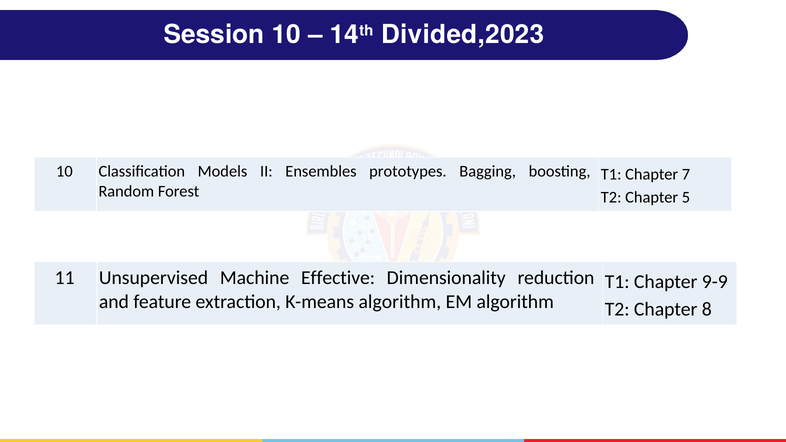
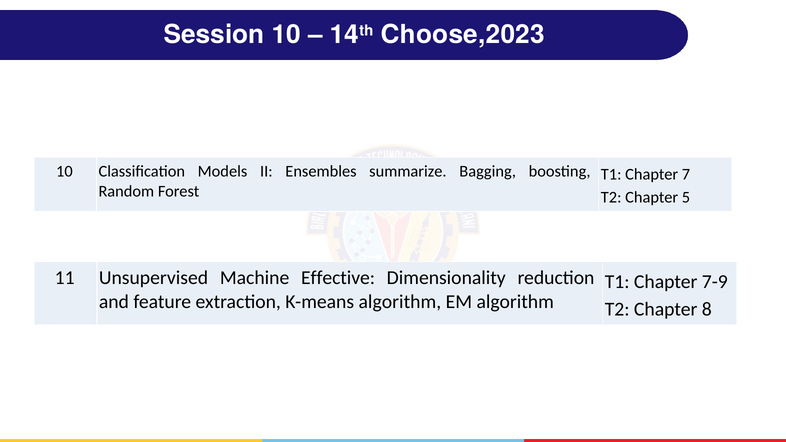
Divided,2023: Divided,2023 -> Choose,2023
prototypes: prototypes -> summarize
9-9: 9-9 -> 7-9
